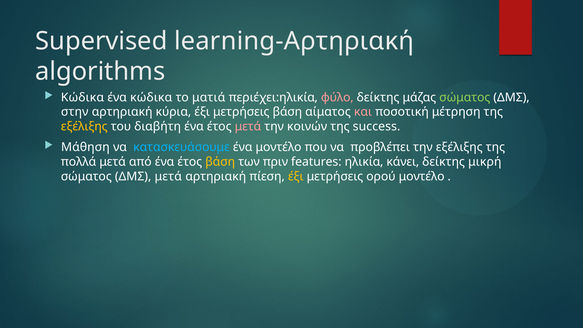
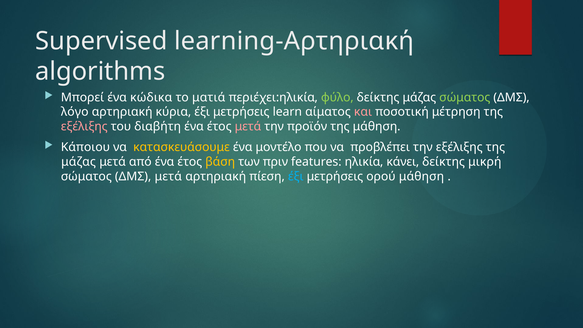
Κώδικα at (82, 97): Κώδικα -> Μπορεί
φύλο colour: pink -> light green
στην: στην -> λόγο
μετρήσεις βάση: βάση -> learn
εξέλιξης at (84, 126) colour: yellow -> pink
κοινών: κοινών -> προϊόν
της success: success -> μάθηση
Μάθηση: Μάθηση -> Κάποιου
κατασκευάσουμε colour: light blue -> yellow
πολλά at (79, 162): πολλά -> μάζας
έξι at (296, 176) colour: yellow -> light blue
ορού μοντέλο: μοντέλο -> μάθηση
